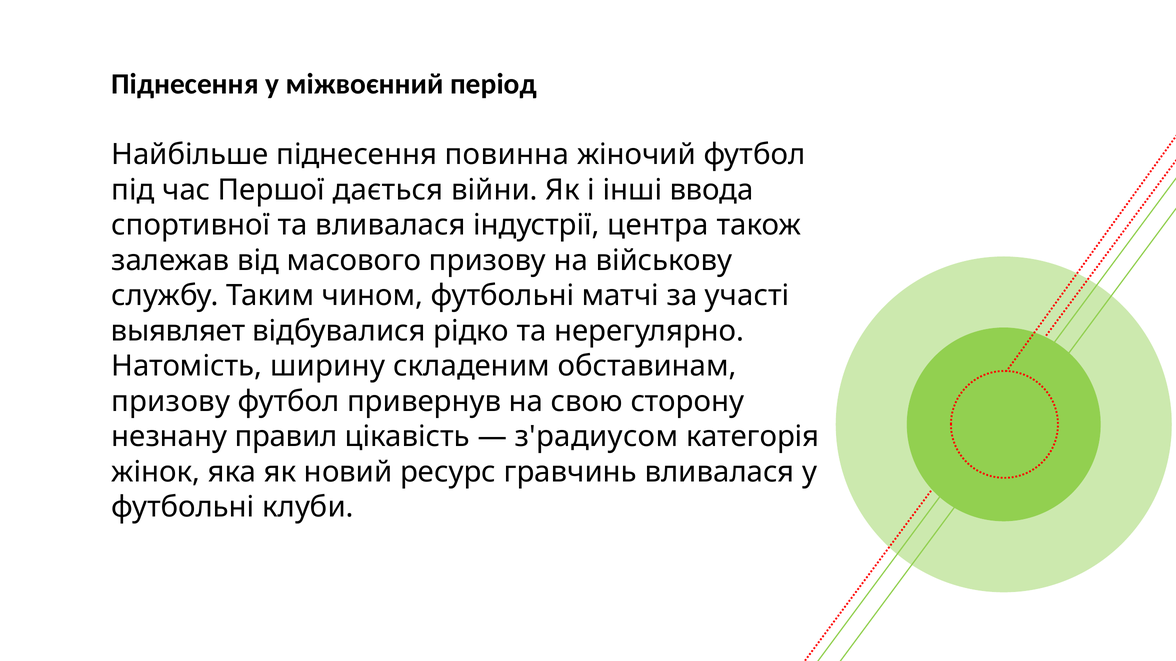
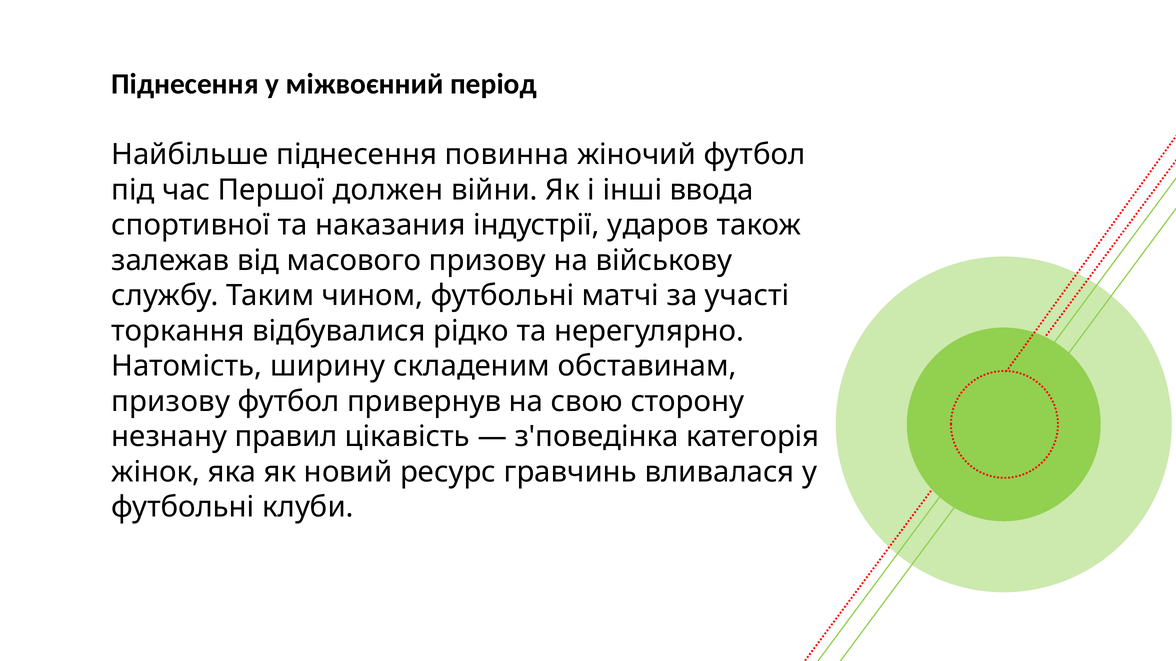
дається: дається -> должен
та вливалася: вливалася -> наказания
центра: центра -> ударов
выявляет: выявляет -> торкання
з'радиусом: з'радиусом -> з'поведінка
